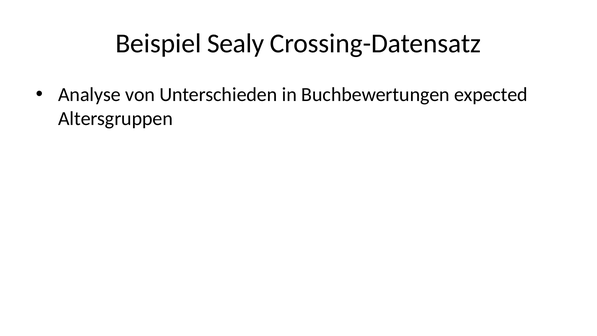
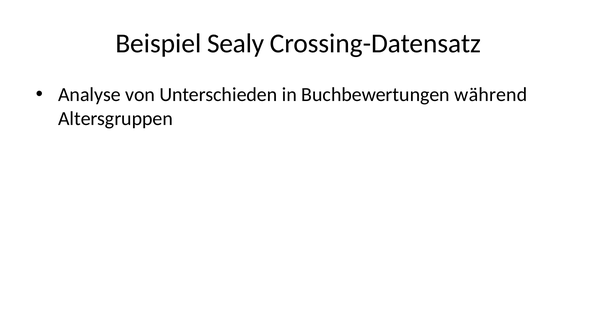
expected: expected -> während
